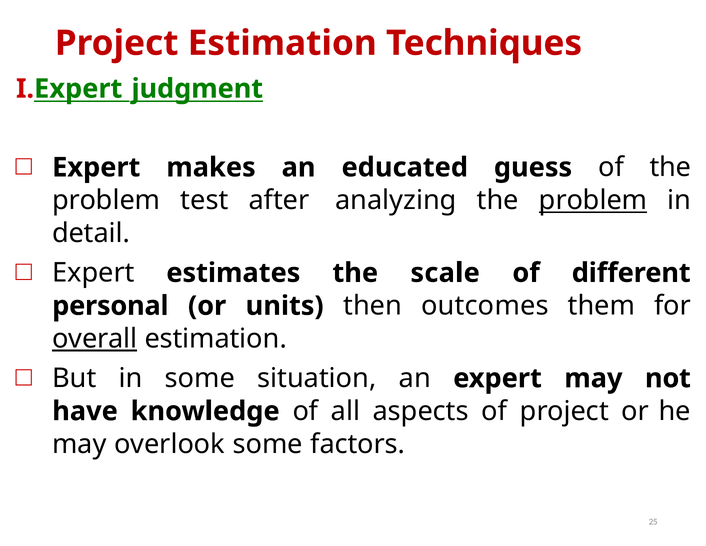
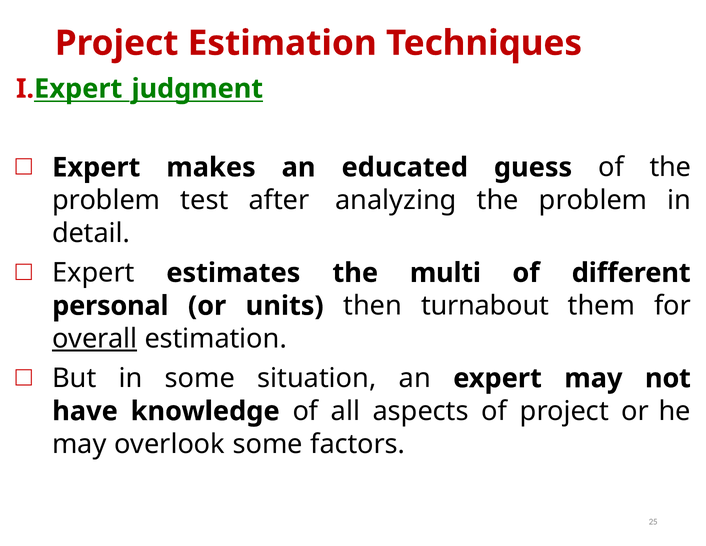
problem at (593, 200) underline: present -> none
scale: scale -> multi
outcomes: outcomes -> turnabout
